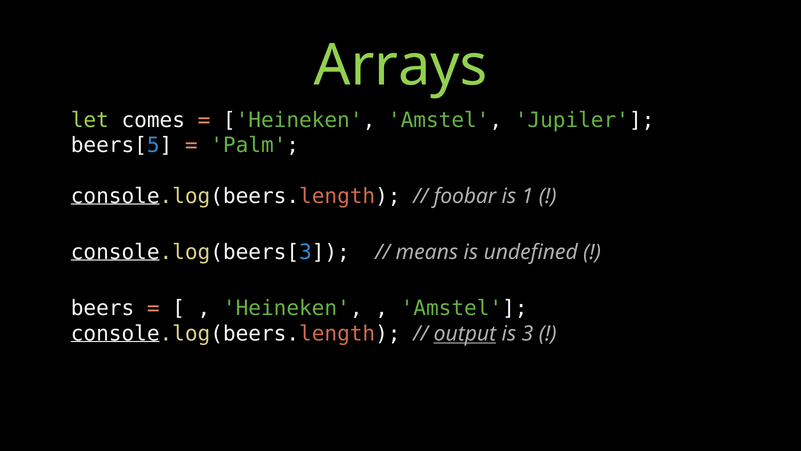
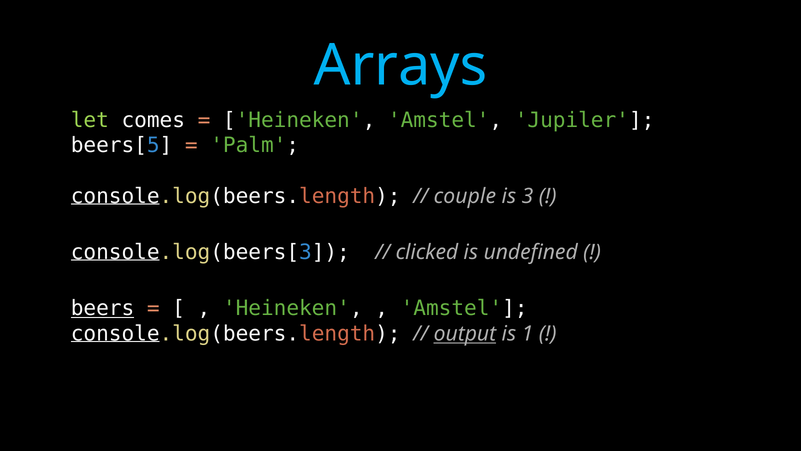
Arrays colour: light green -> light blue
foobar: foobar -> couple
1: 1 -> 3
means: means -> clicked
beers underline: none -> present
3: 3 -> 1
